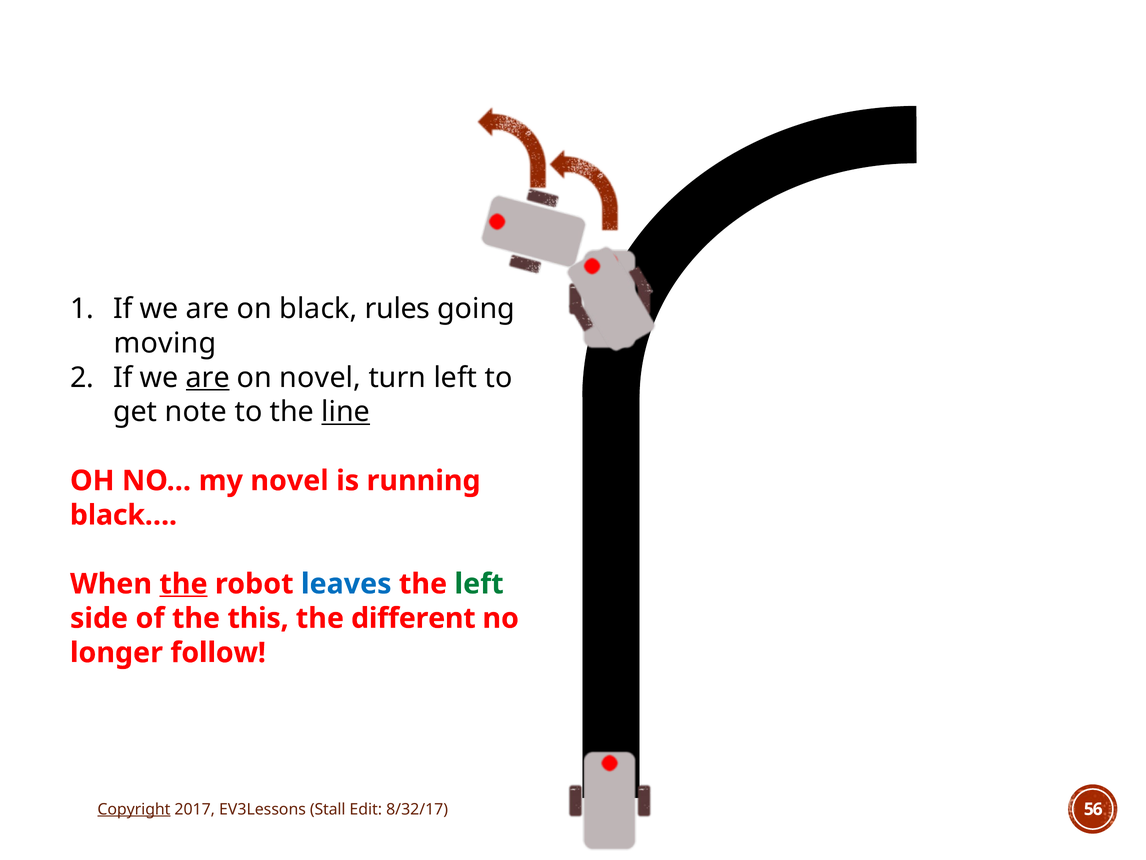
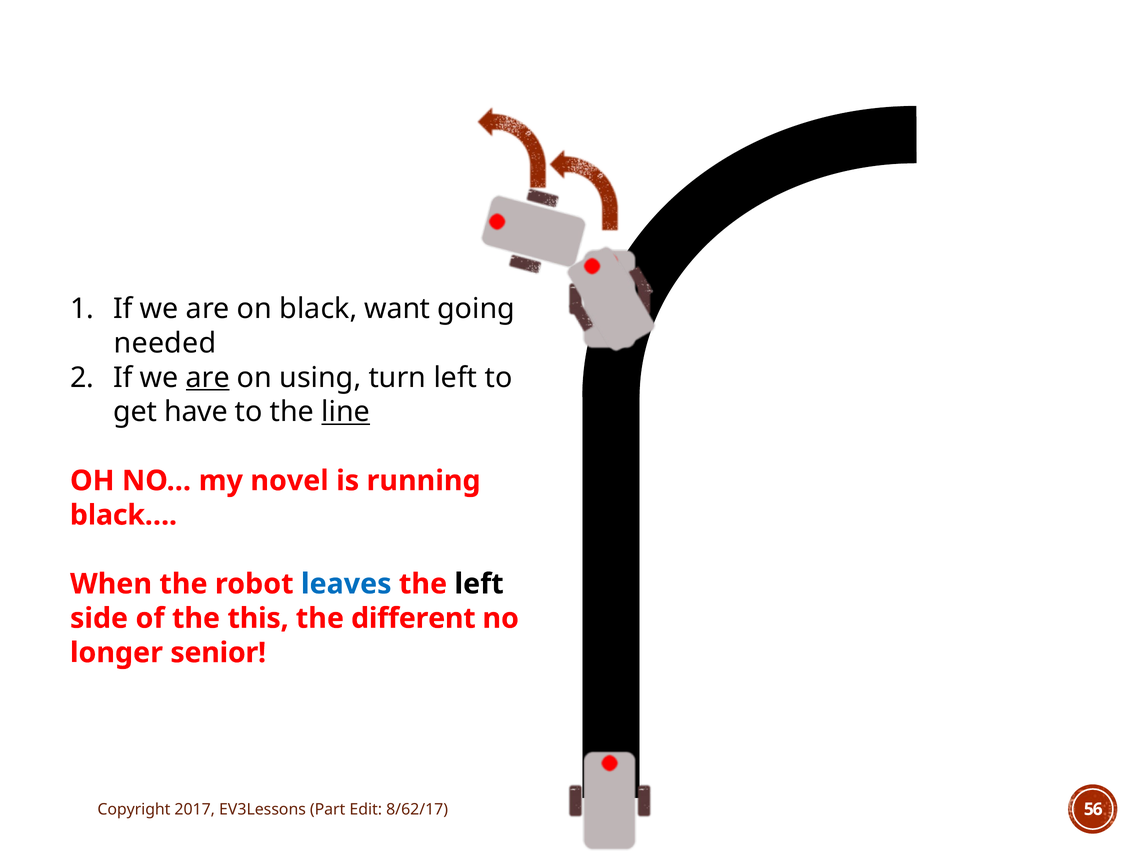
rules: rules -> want
moving: moving -> needed
on novel: novel -> using
note: note -> have
the at (183, 584) underline: present -> none
left at (479, 584) colour: green -> black
follow: follow -> senior
Copyright underline: present -> none
Stall: Stall -> Part
8/32/17: 8/32/17 -> 8/62/17
